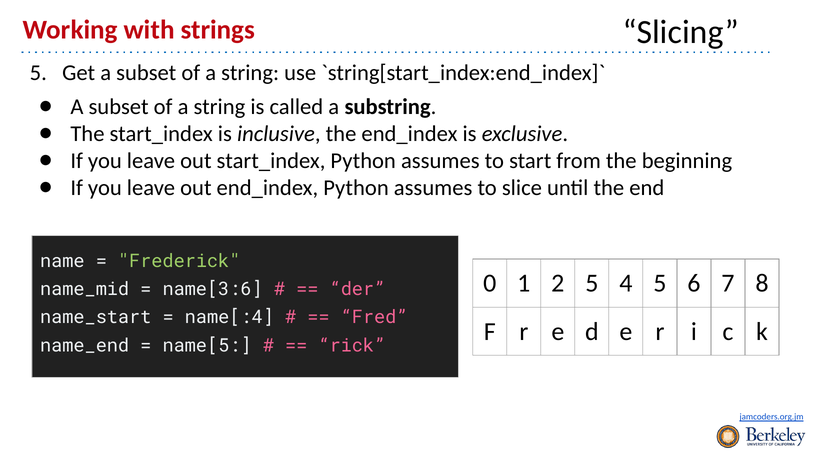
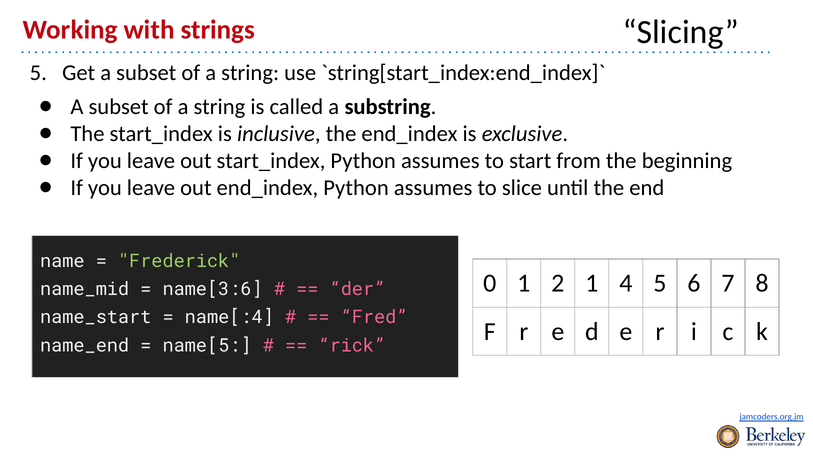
2 5: 5 -> 1
